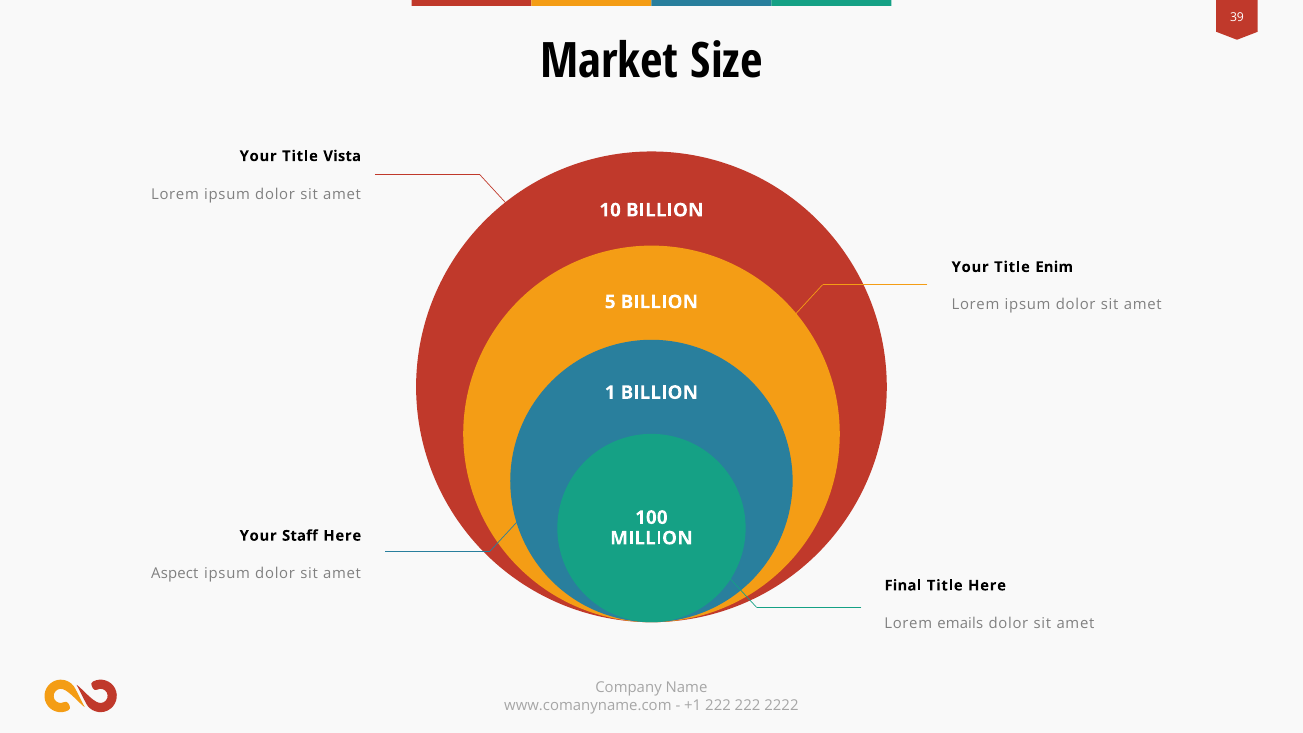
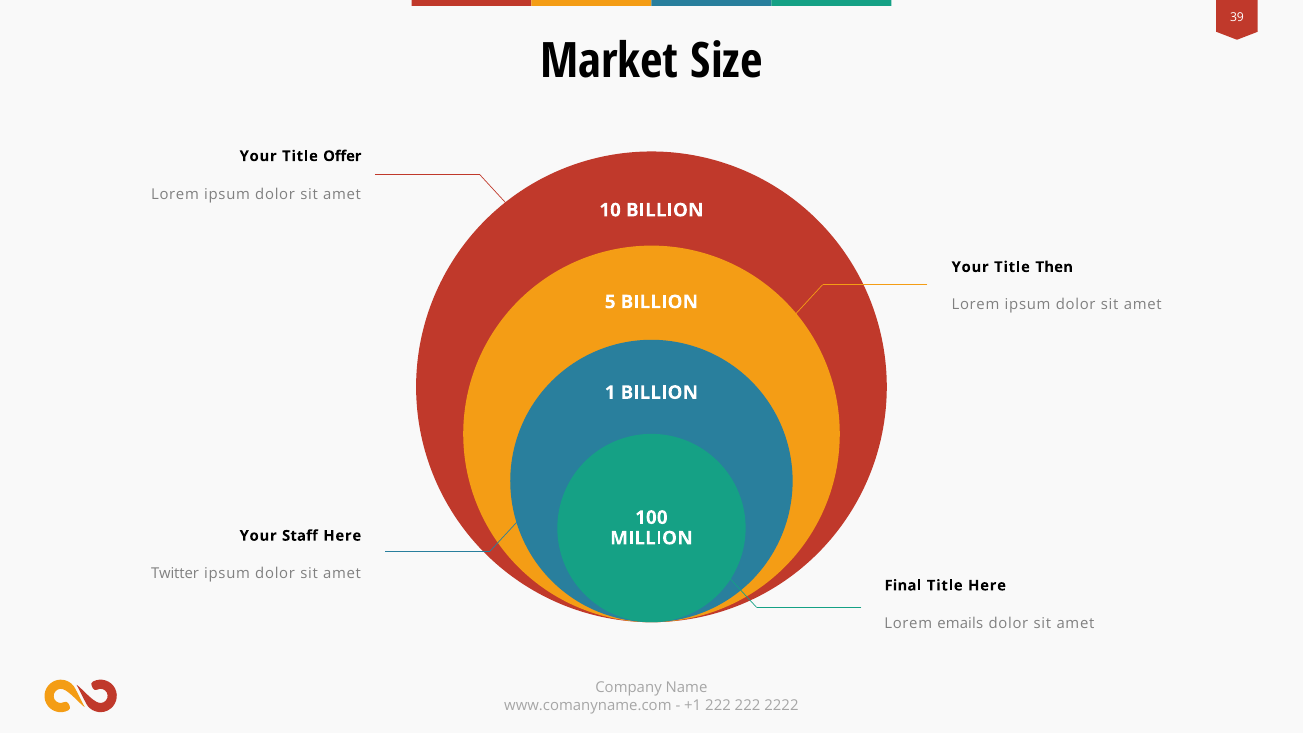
Vista: Vista -> Offer
Enim: Enim -> Then
Aspect: Aspect -> Twitter
